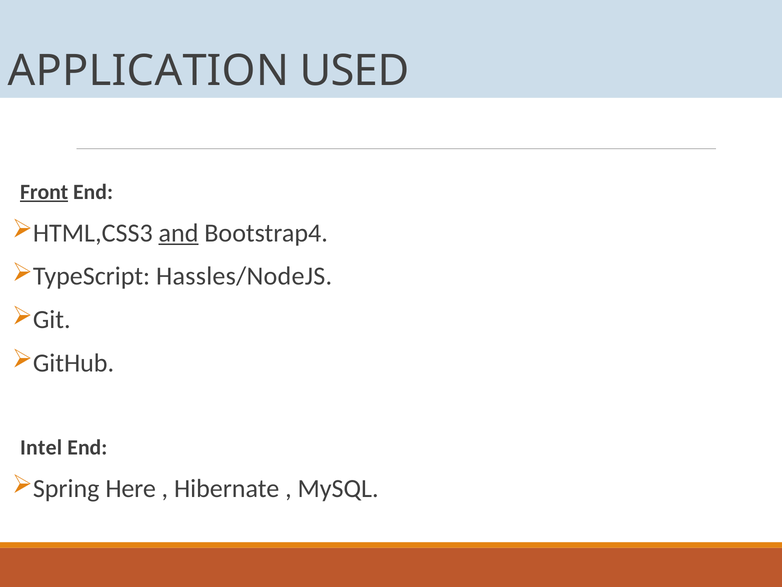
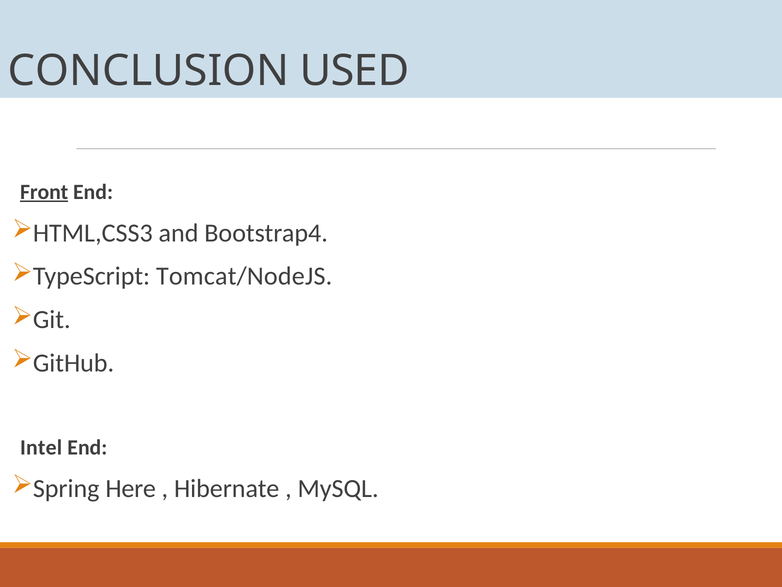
APPLICATION: APPLICATION -> CONCLUSION
and underline: present -> none
Hassles/NodeJS: Hassles/NodeJS -> Tomcat/NodeJS
